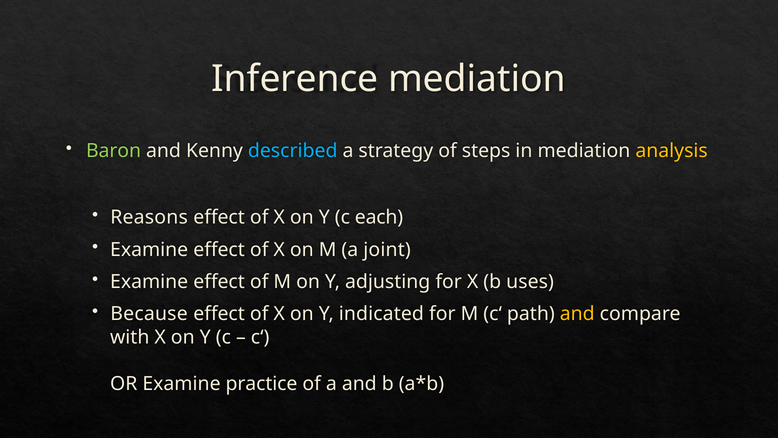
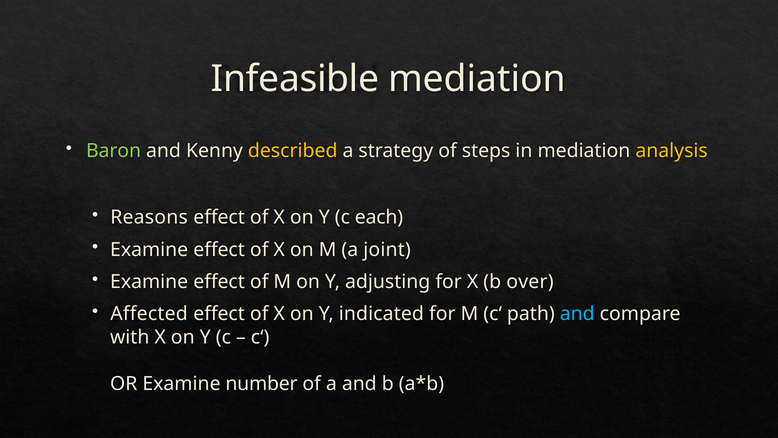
Inference: Inference -> Infeasible
described colour: light blue -> yellow
uses: uses -> over
Because: Because -> Affected
and at (577, 314) colour: yellow -> light blue
practice: practice -> number
